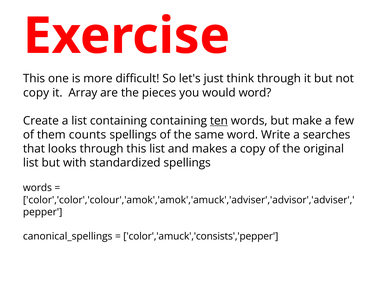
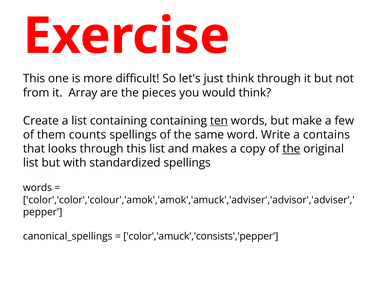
copy at (36, 93): copy -> from
would word: word -> think
searches: searches -> contains
the at (291, 149) underline: none -> present
